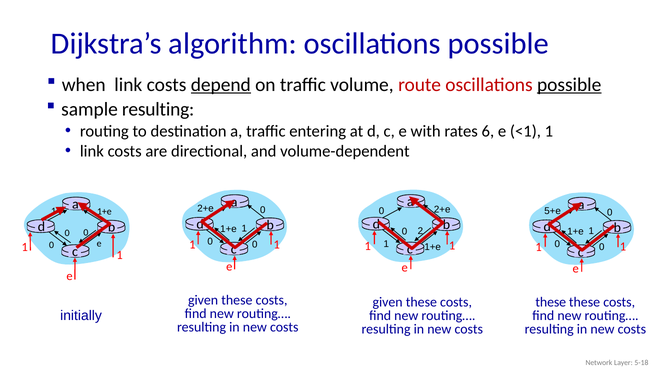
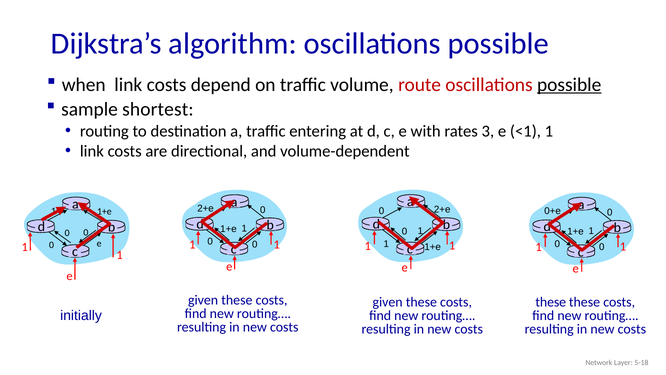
depend underline: present -> none
sample resulting: resulting -> shortest
6: 6 -> 3
5+e: 5+e -> 0+e
0 2: 2 -> 1
